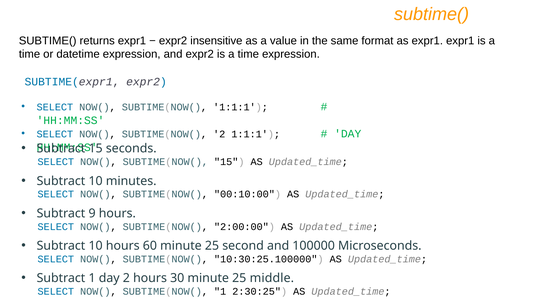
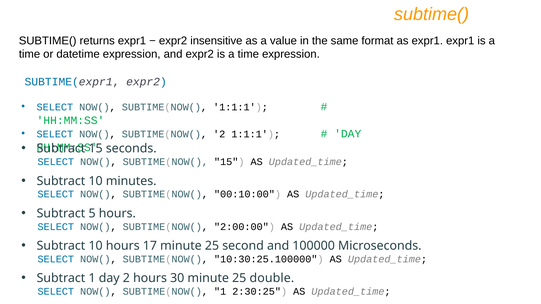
9: 9 -> 5
60: 60 -> 17
middle: middle -> double
